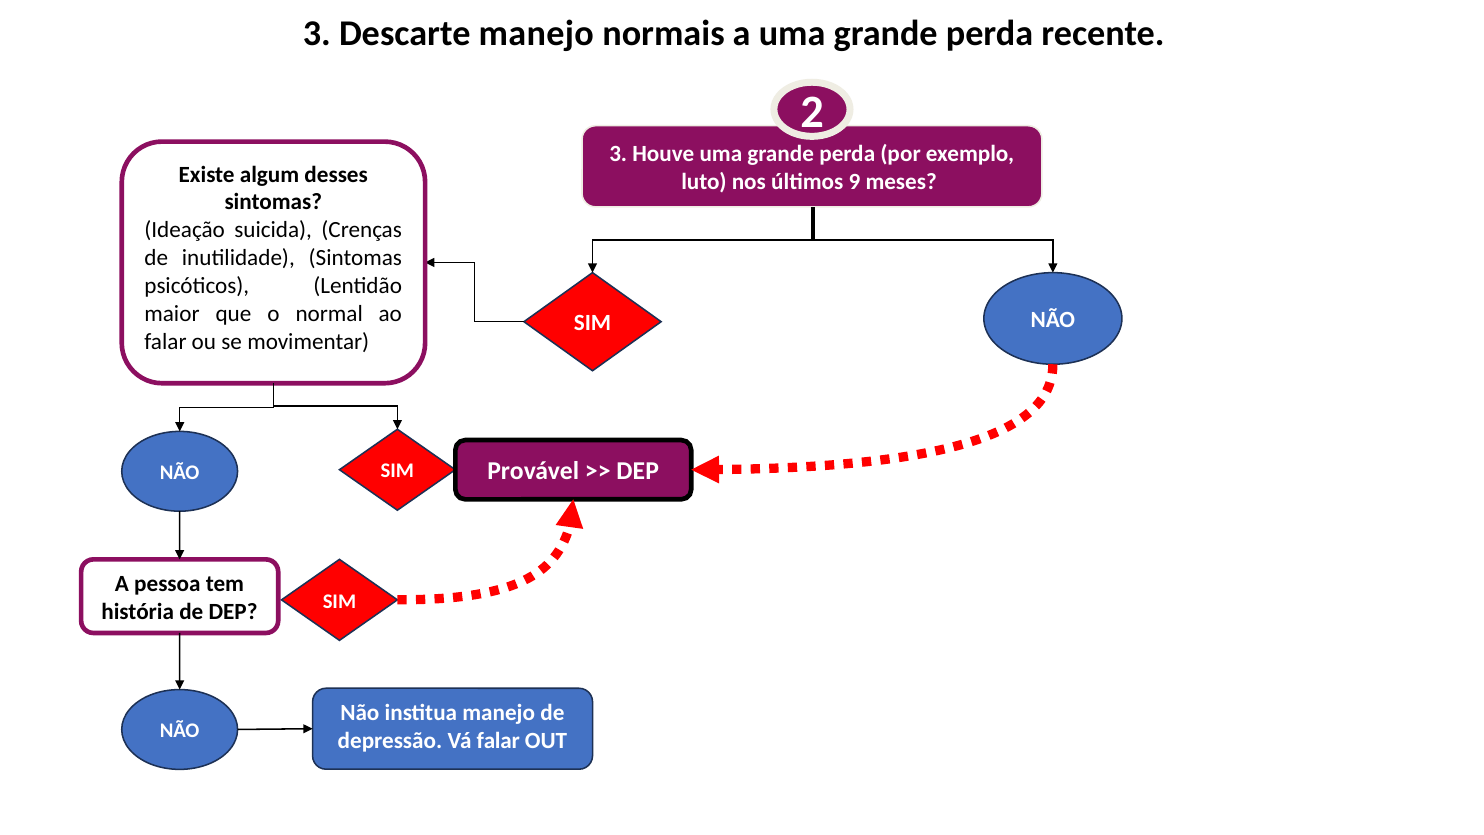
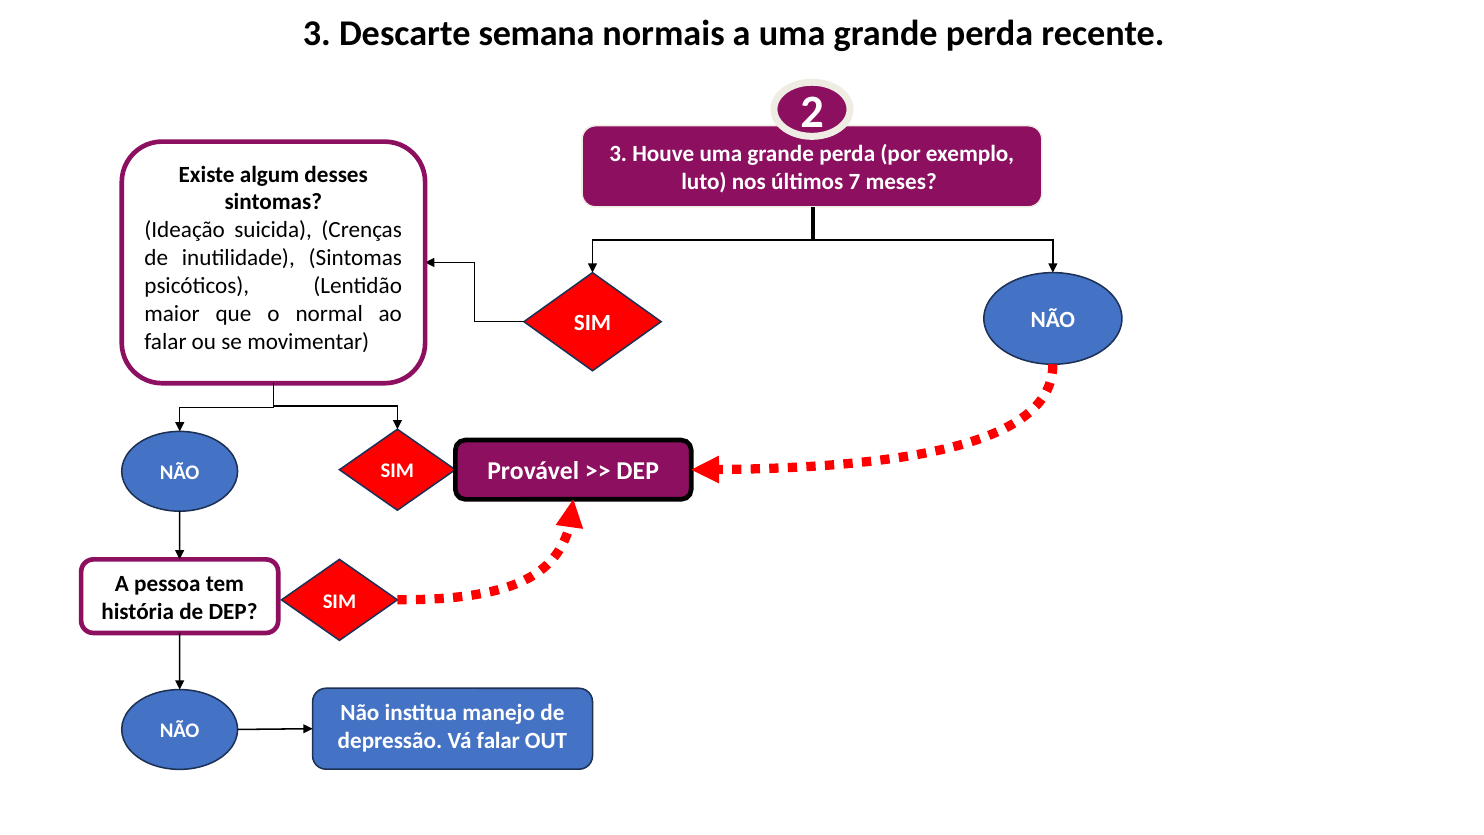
Descarte manejo: manejo -> semana
9: 9 -> 7
